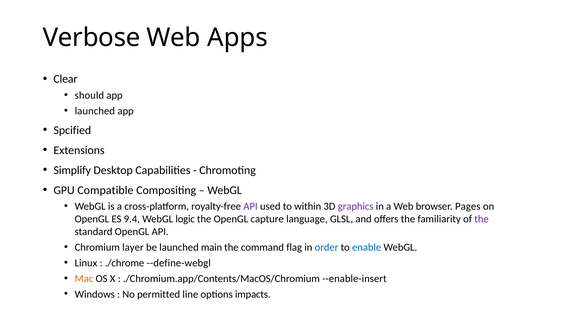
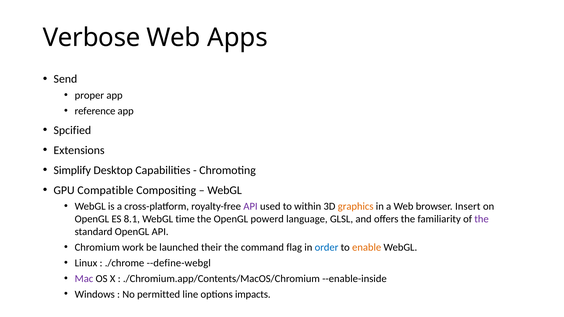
Clear: Clear -> Send
should: should -> proper
launched at (95, 111): launched -> reference
graphics colour: purple -> orange
Pages: Pages -> Insert
9.4: 9.4 -> 8.1
logic: logic -> time
capture: capture -> powerd
layer: layer -> work
main: main -> their
enable colour: blue -> orange
Mac colour: orange -> purple
--enable-insert: --enable-insert -> --enable-inside
